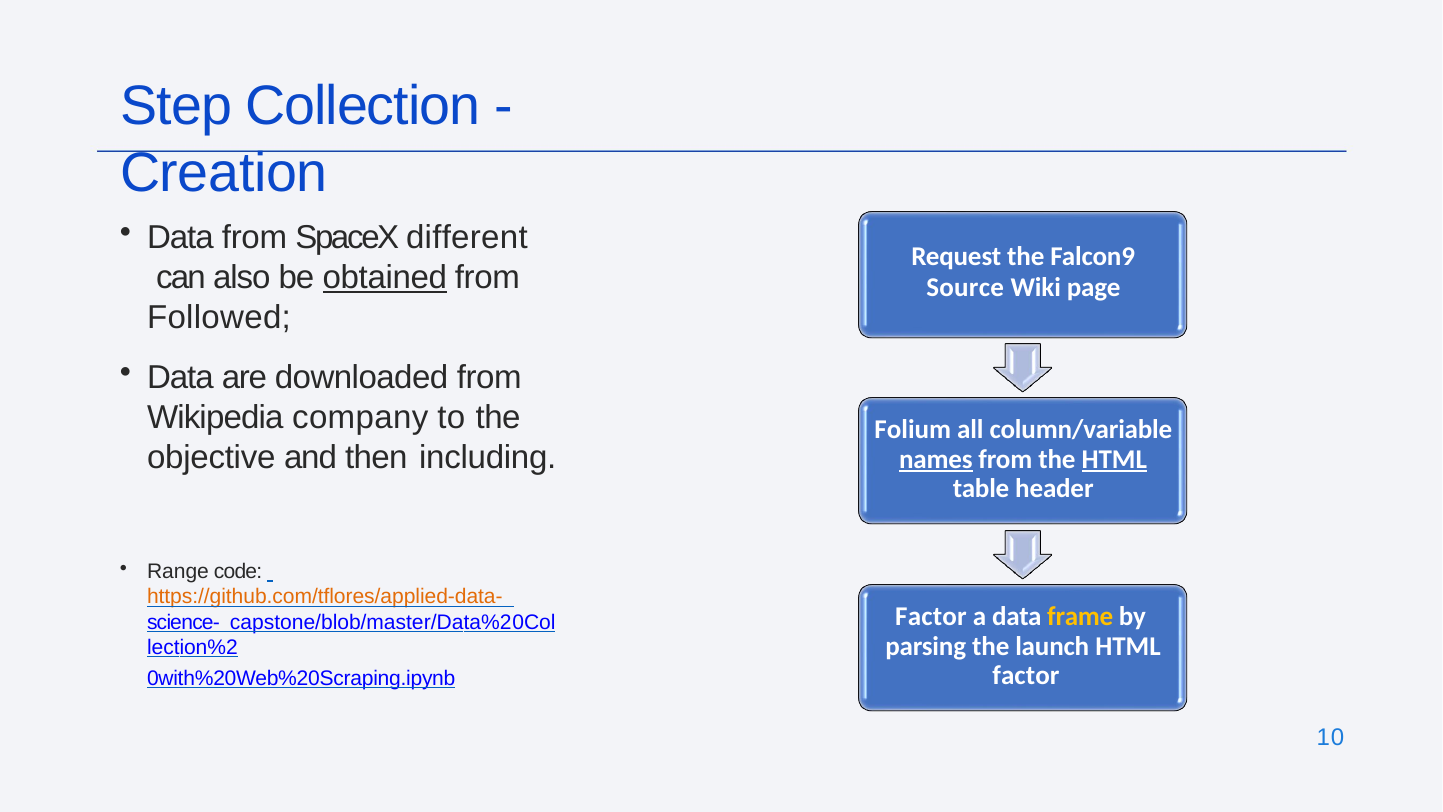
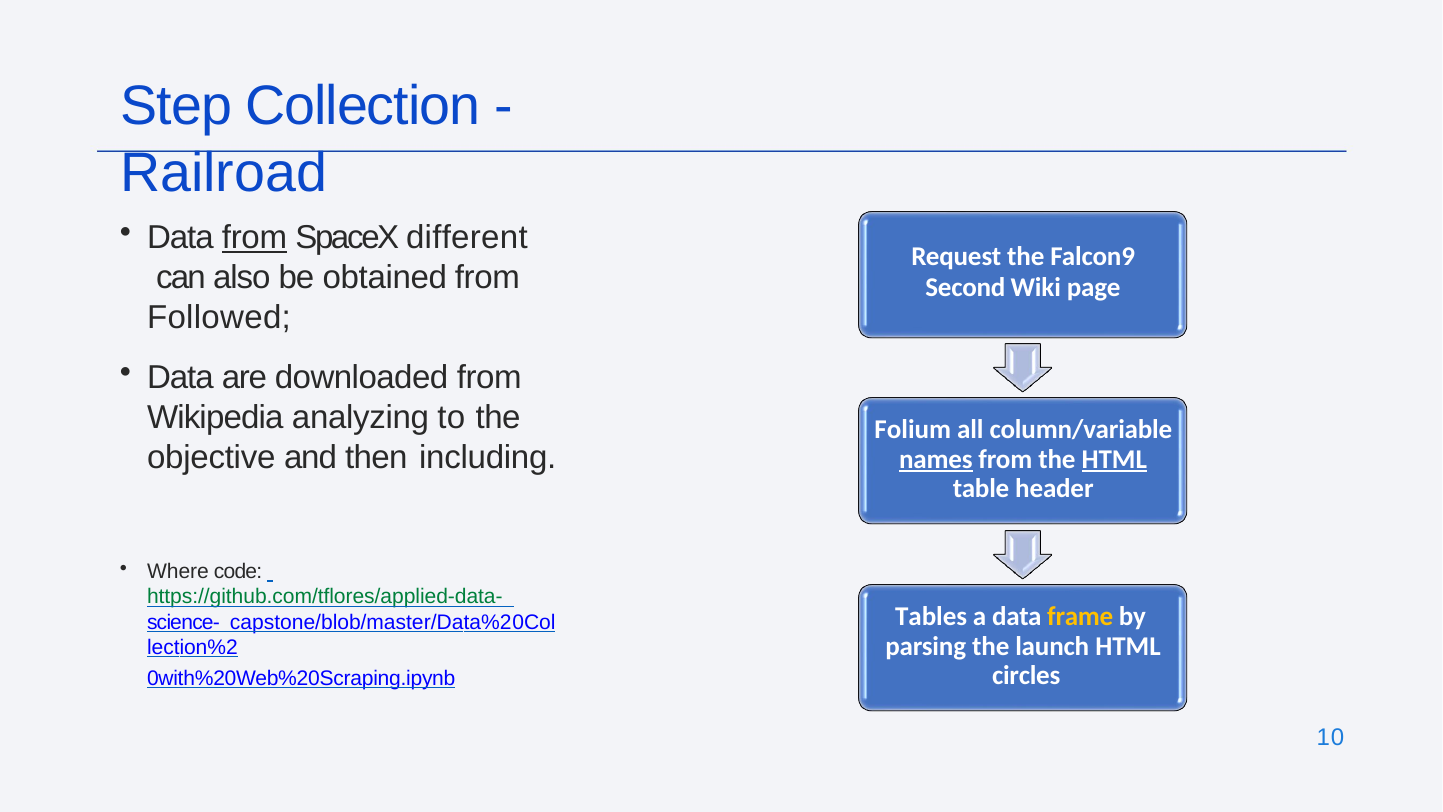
Creation: Creation -> Railroad
from at (255, 238) underline: none -> present
obtained underline: present -> none
Source: Source -> Second
company: company -> analyzing
Range: Range -> Where
https://github.com/tflores/applied-data- colour: orange -> green
Factor at (931, 617): Factor -> Tables
factor at (1026, 675): factor -> circles
